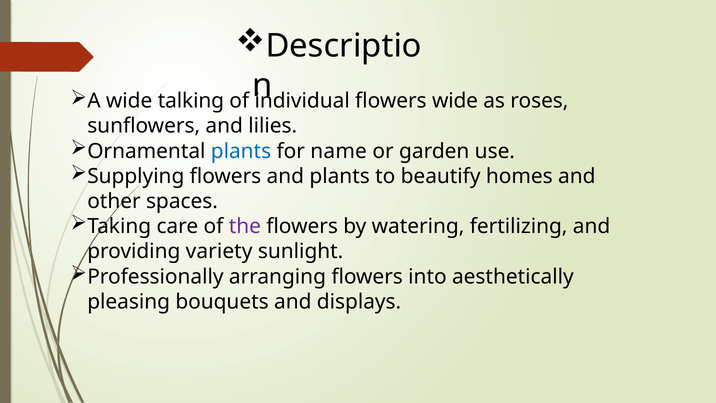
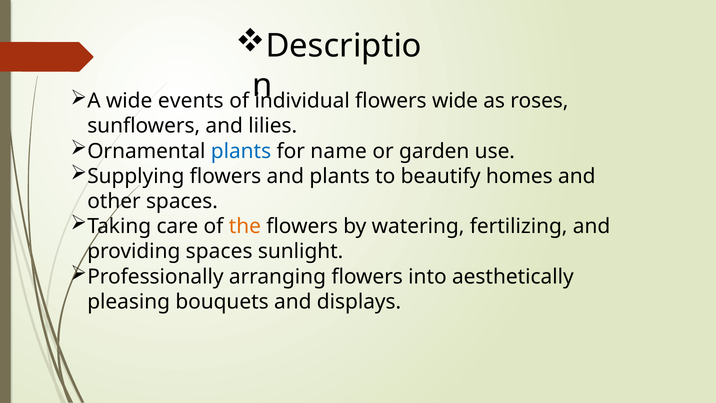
talking: talking -> events
the colour: purple -> orange
providing variety: variety -> spaces
